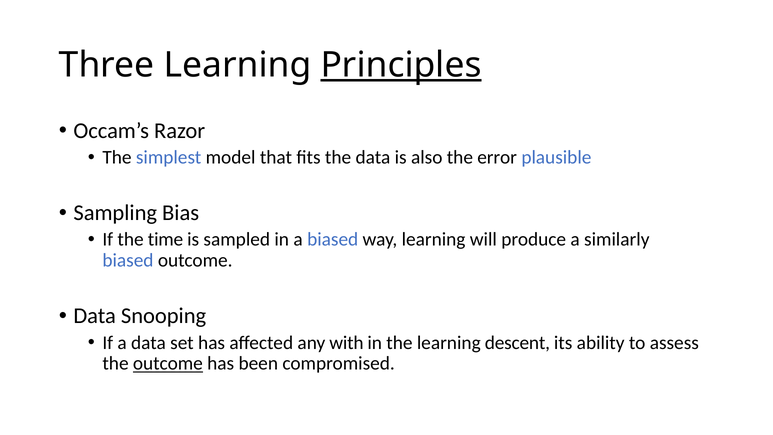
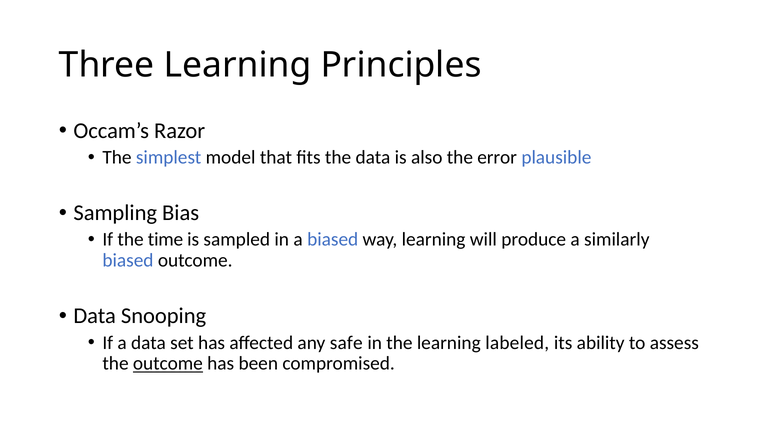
Principles underline: present -> none
with: with -> safe
descent: descent -> labeled
